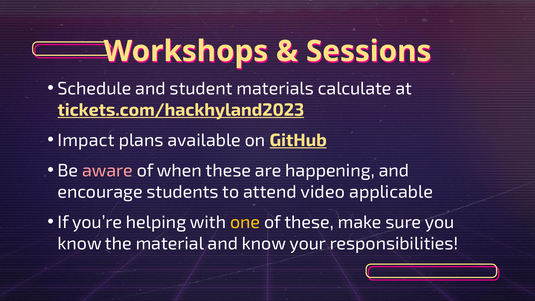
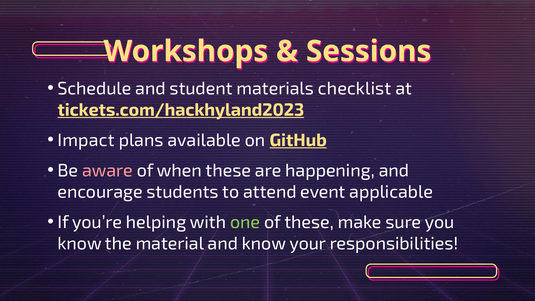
calculate: calculate -> checklist
video: video -> event
one colour: yellow -> light green
